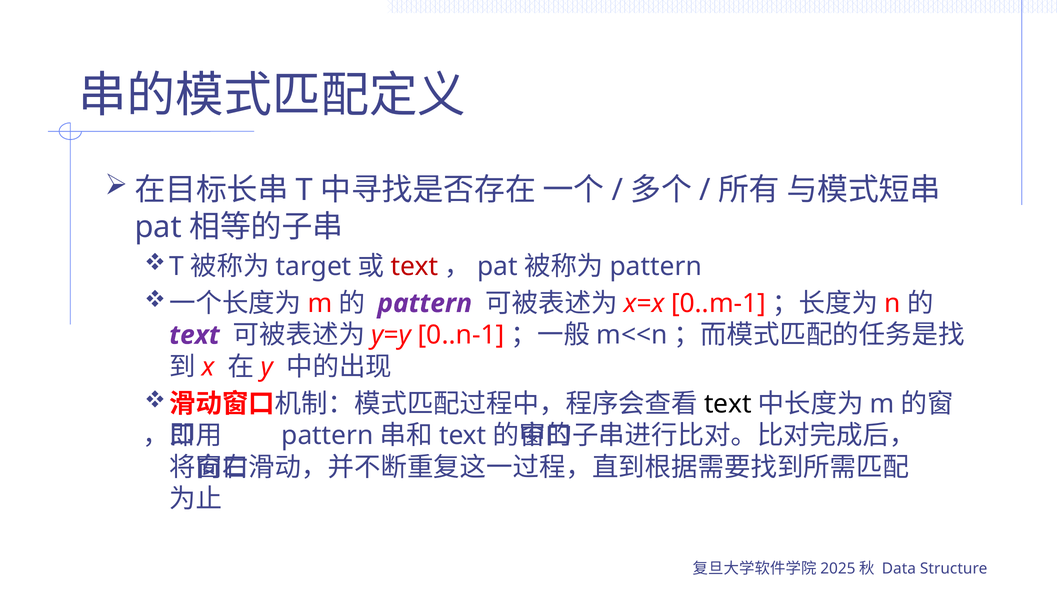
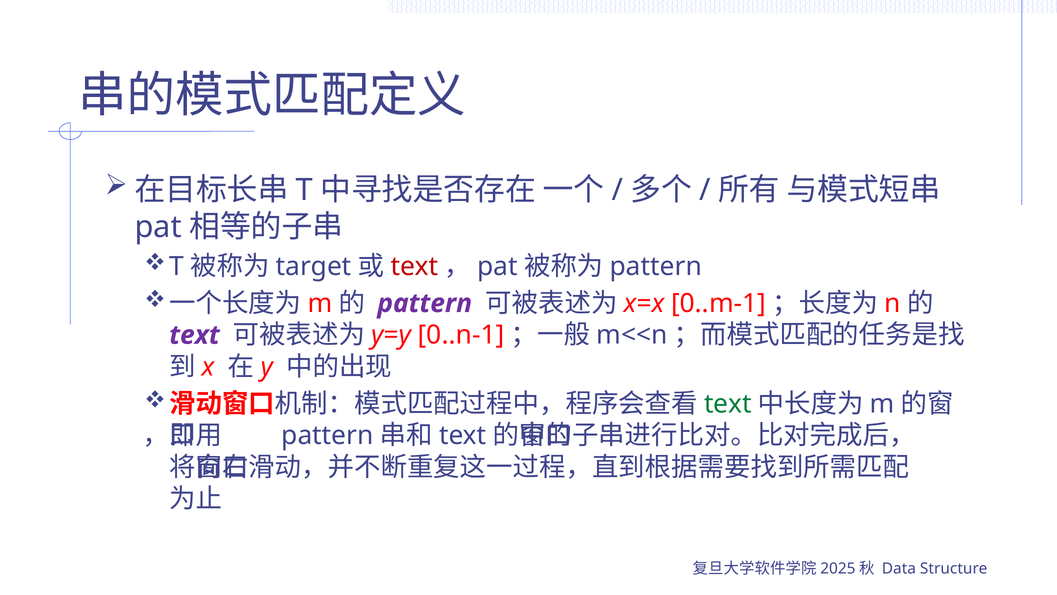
text at (728, 404) colour: black -> green
